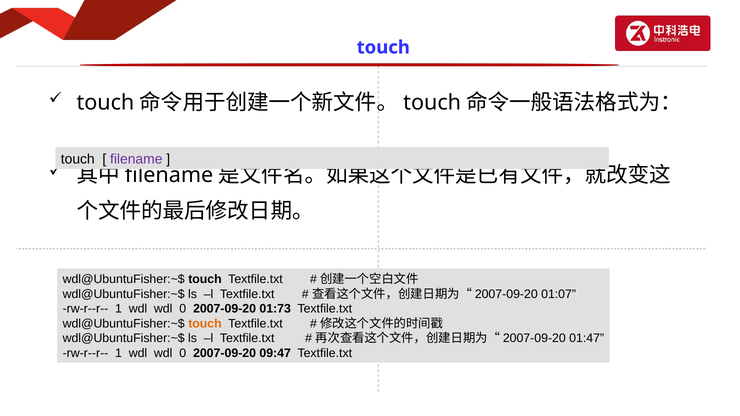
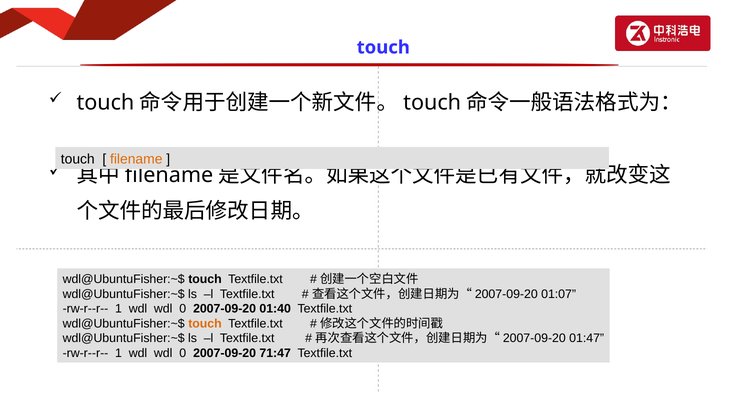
filename at (136, 159) colour: purple -> orange
01:73: 01:73 -> 01:40
09:47: 09:47 -> 71:47
